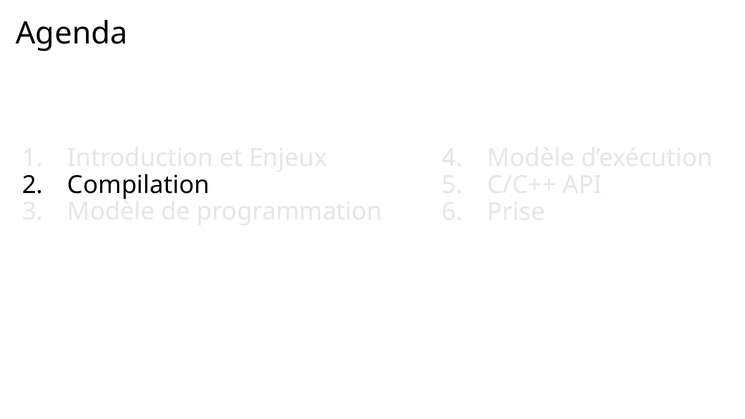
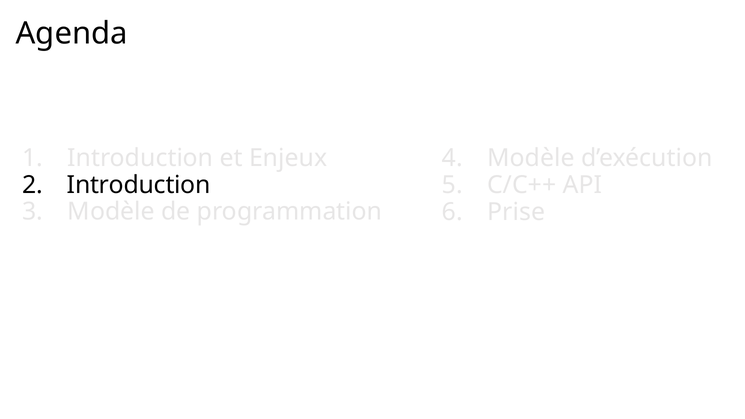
Compilation at (139, 185): Compilation -> Introduction
